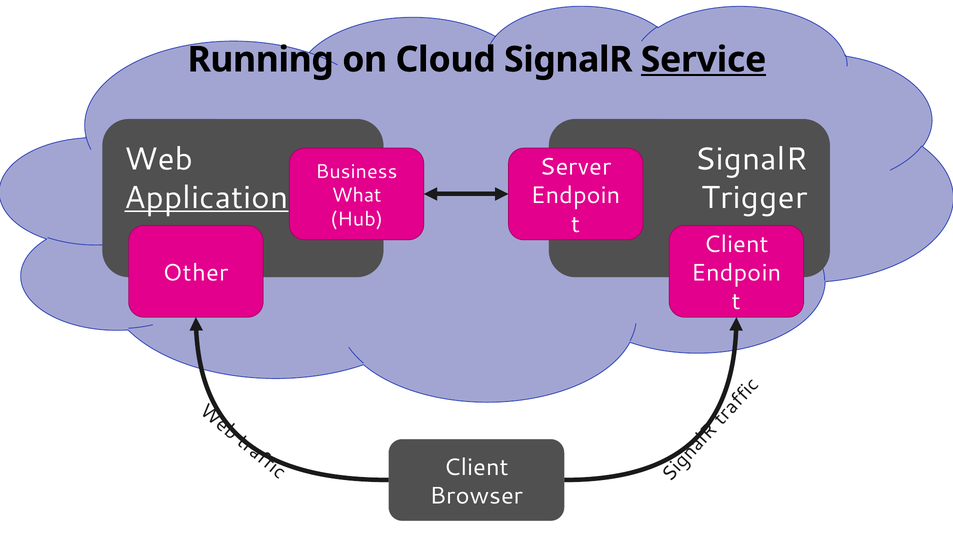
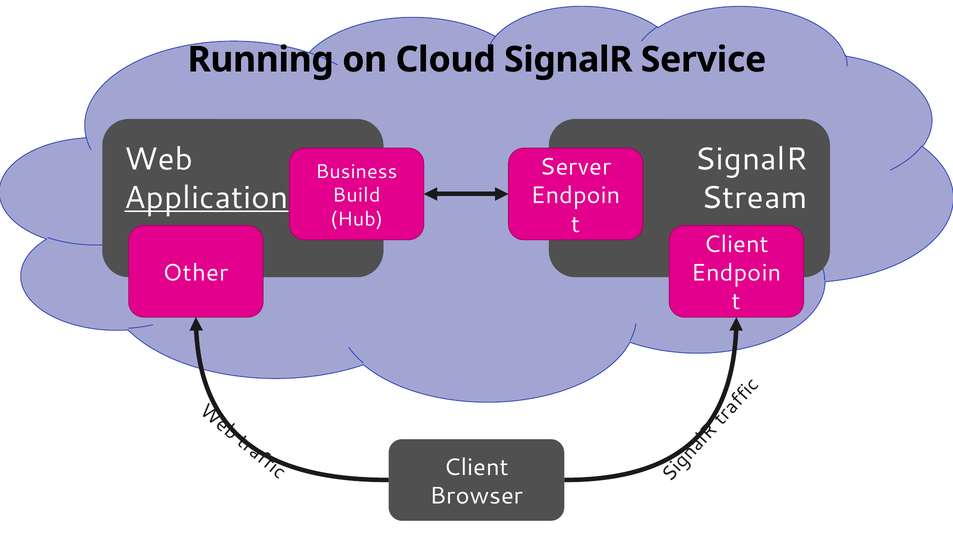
Service underline: present -> none
Trigger: Trigger -> Stream
What: What -> Build
